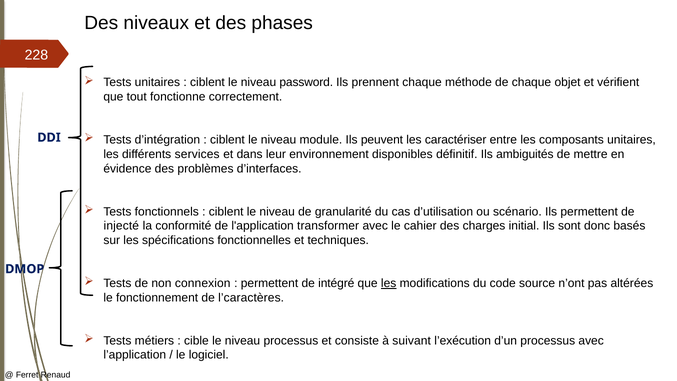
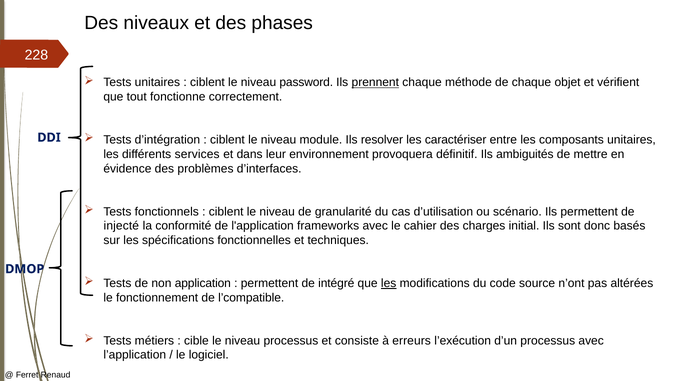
prennent underline: none -> present
peuvent: peuvent -> resolver
disponibles: disponibles -> provoquera
transformer: transformer -> frameworks
connexion: connexion -> application
l’caractères: l’caractères -> l’compatible
suivant: suivant -> erreurs
